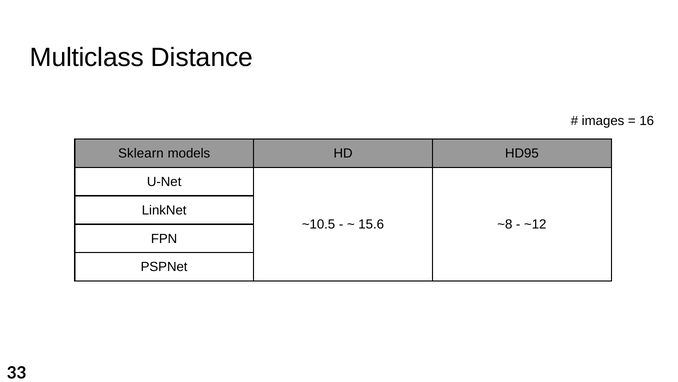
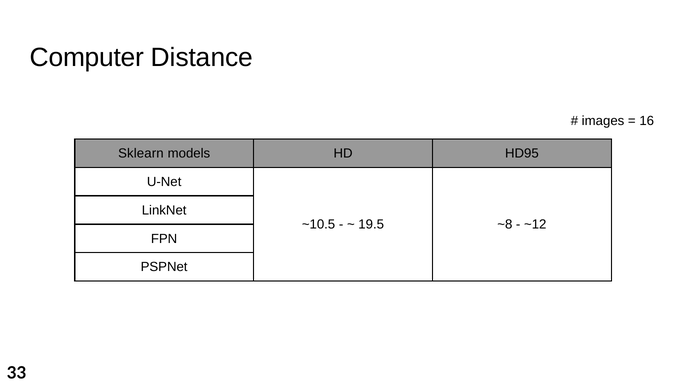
Multiclass: Multiclass -> Computer
15.6: 15.6 -> 19.5
